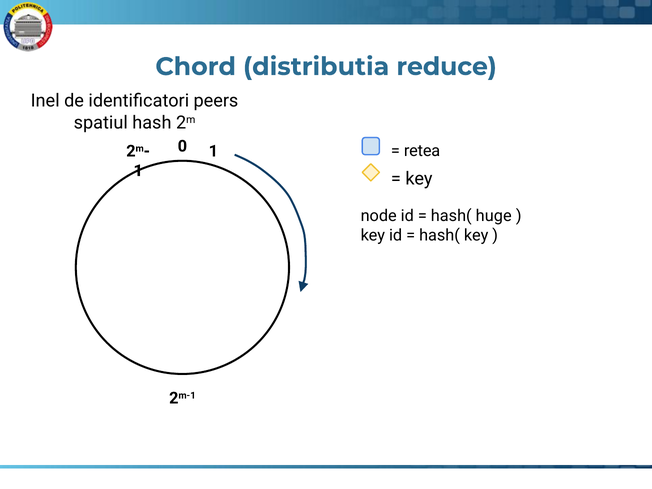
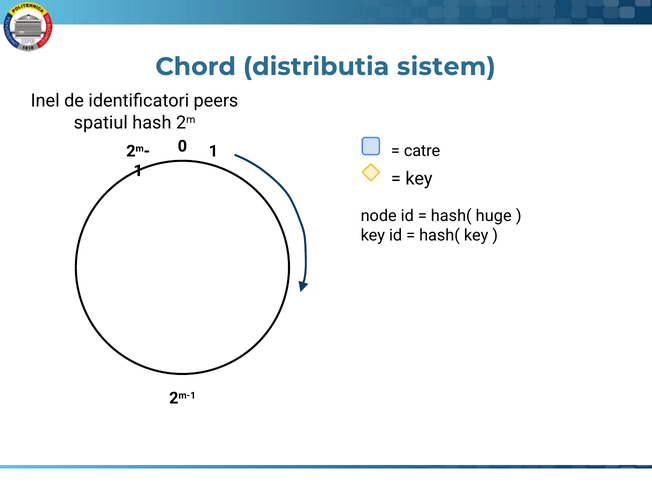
reduce: reduce -> sistem
retea: retea -> catre
